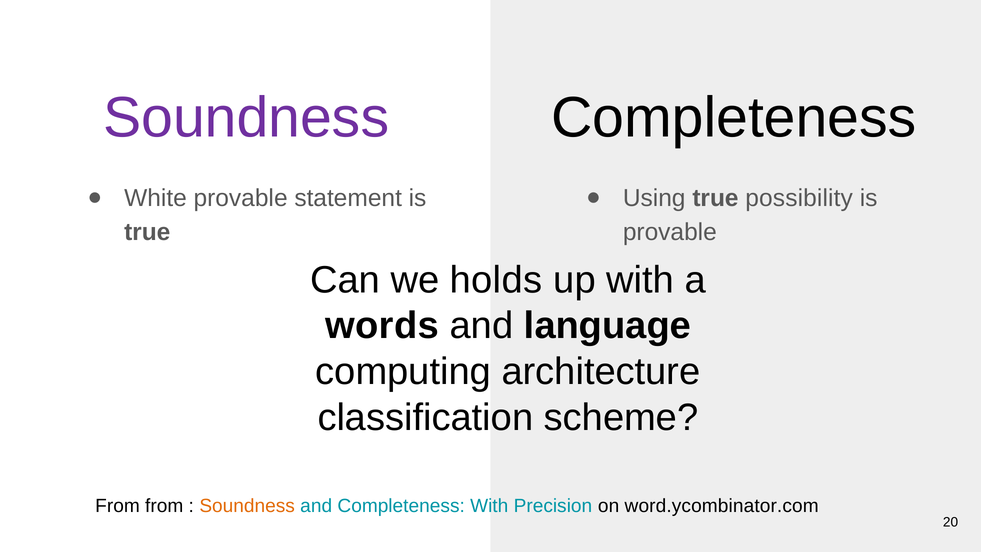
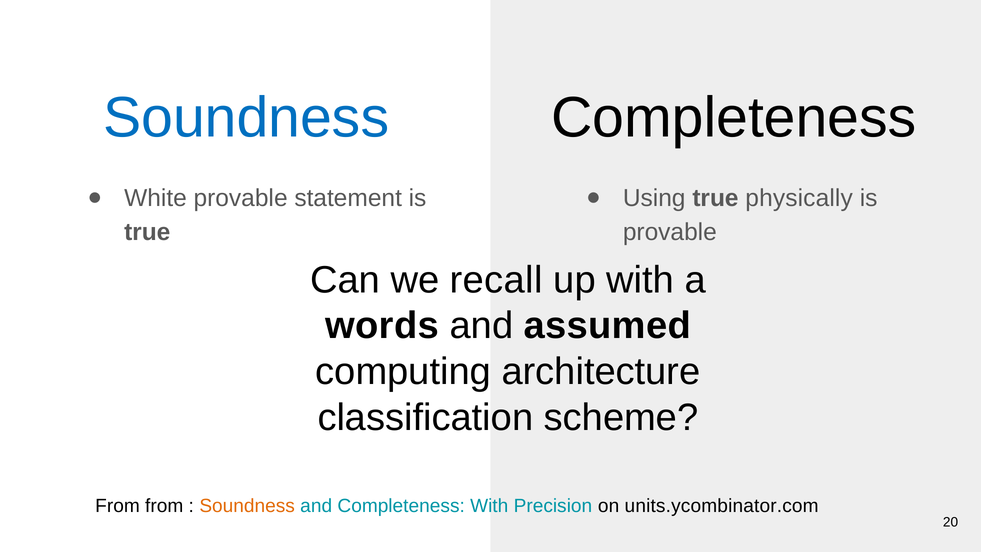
Soundness at (246, 118) colour: purple -> blue
possibility: possibility -> physically
holds: holds -> recall
language: language -> assumed
word.ycombinator.com: word.ycombinator.com -> units.ycombinator.com
